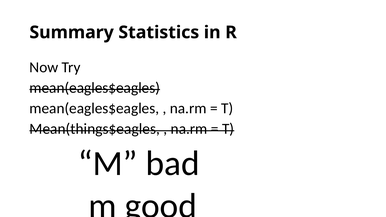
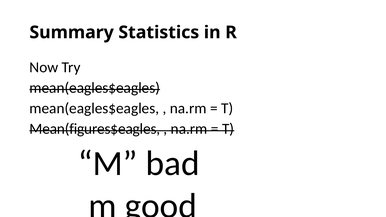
Mean(things$eagles: Mean(things$eagles -> Mean(figures$eagles
